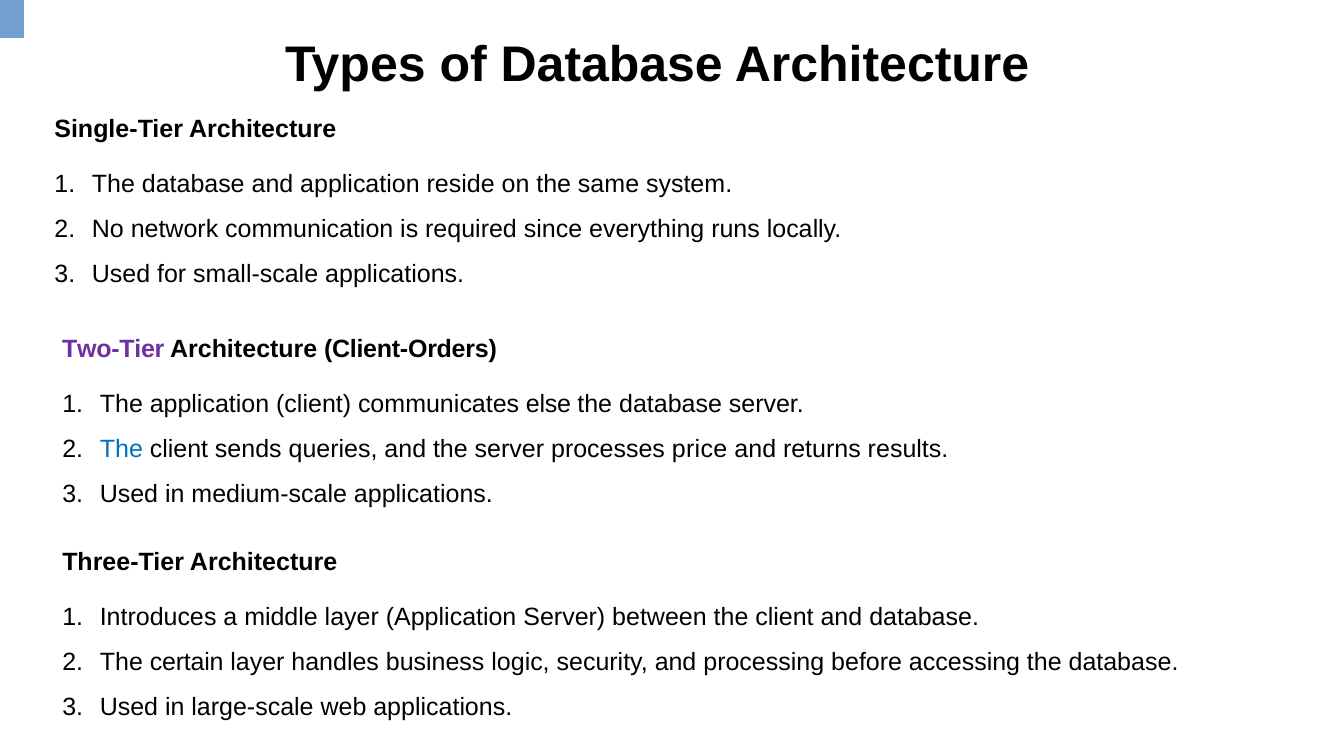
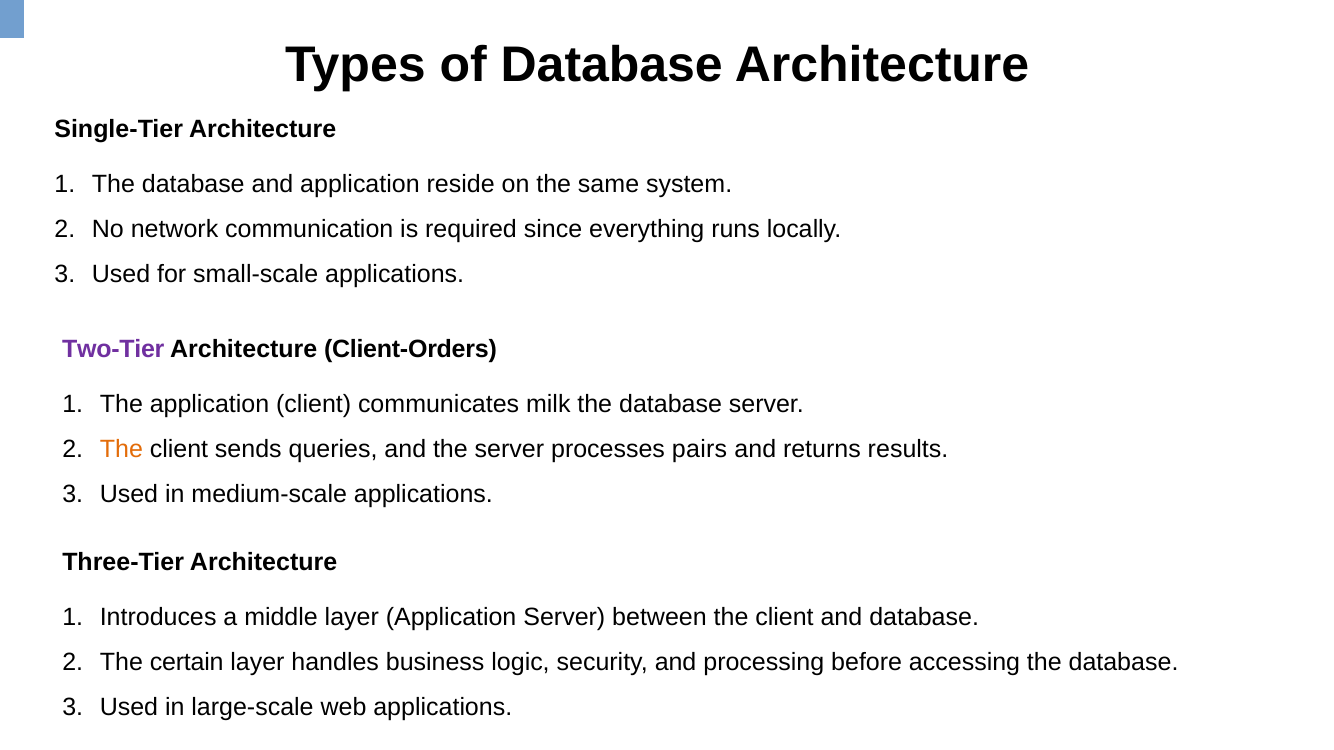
else: else -> milk
The at (121, 450) colour: blue -> orange
price: price -> pairs
